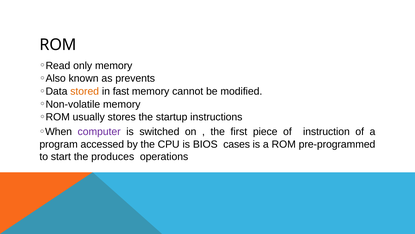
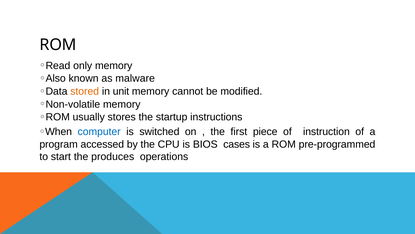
prevents: prevents -> malware
fast: fast -> unit
computer colour: purple -> blue
